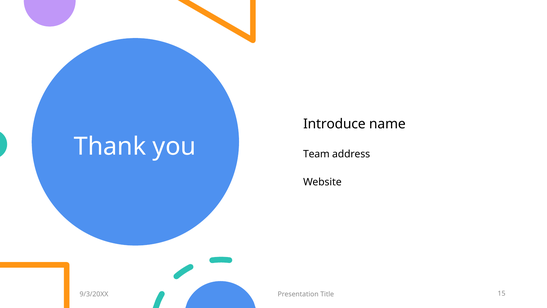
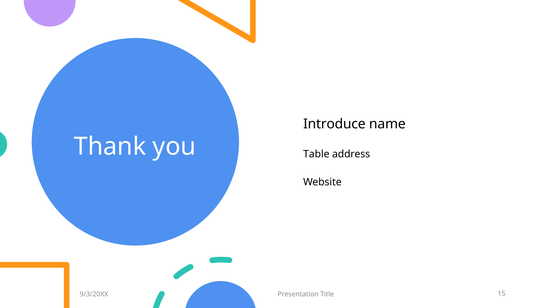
Team: Team -> Table
